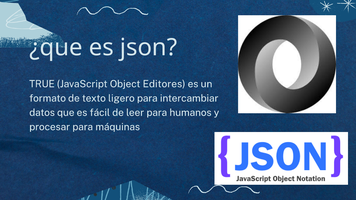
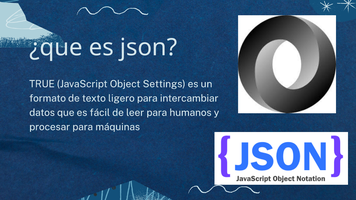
Editores: Editores -> Settings
